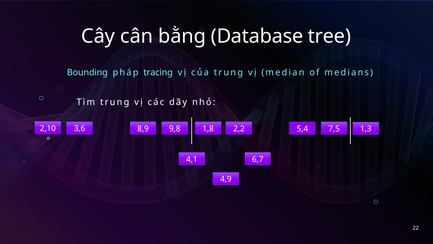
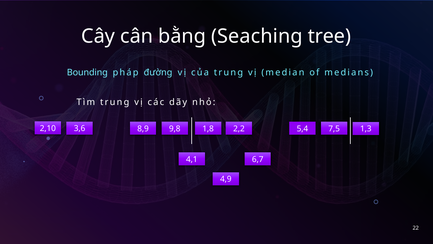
Database: Database -> Seaching
tracing: tracing -> đường
